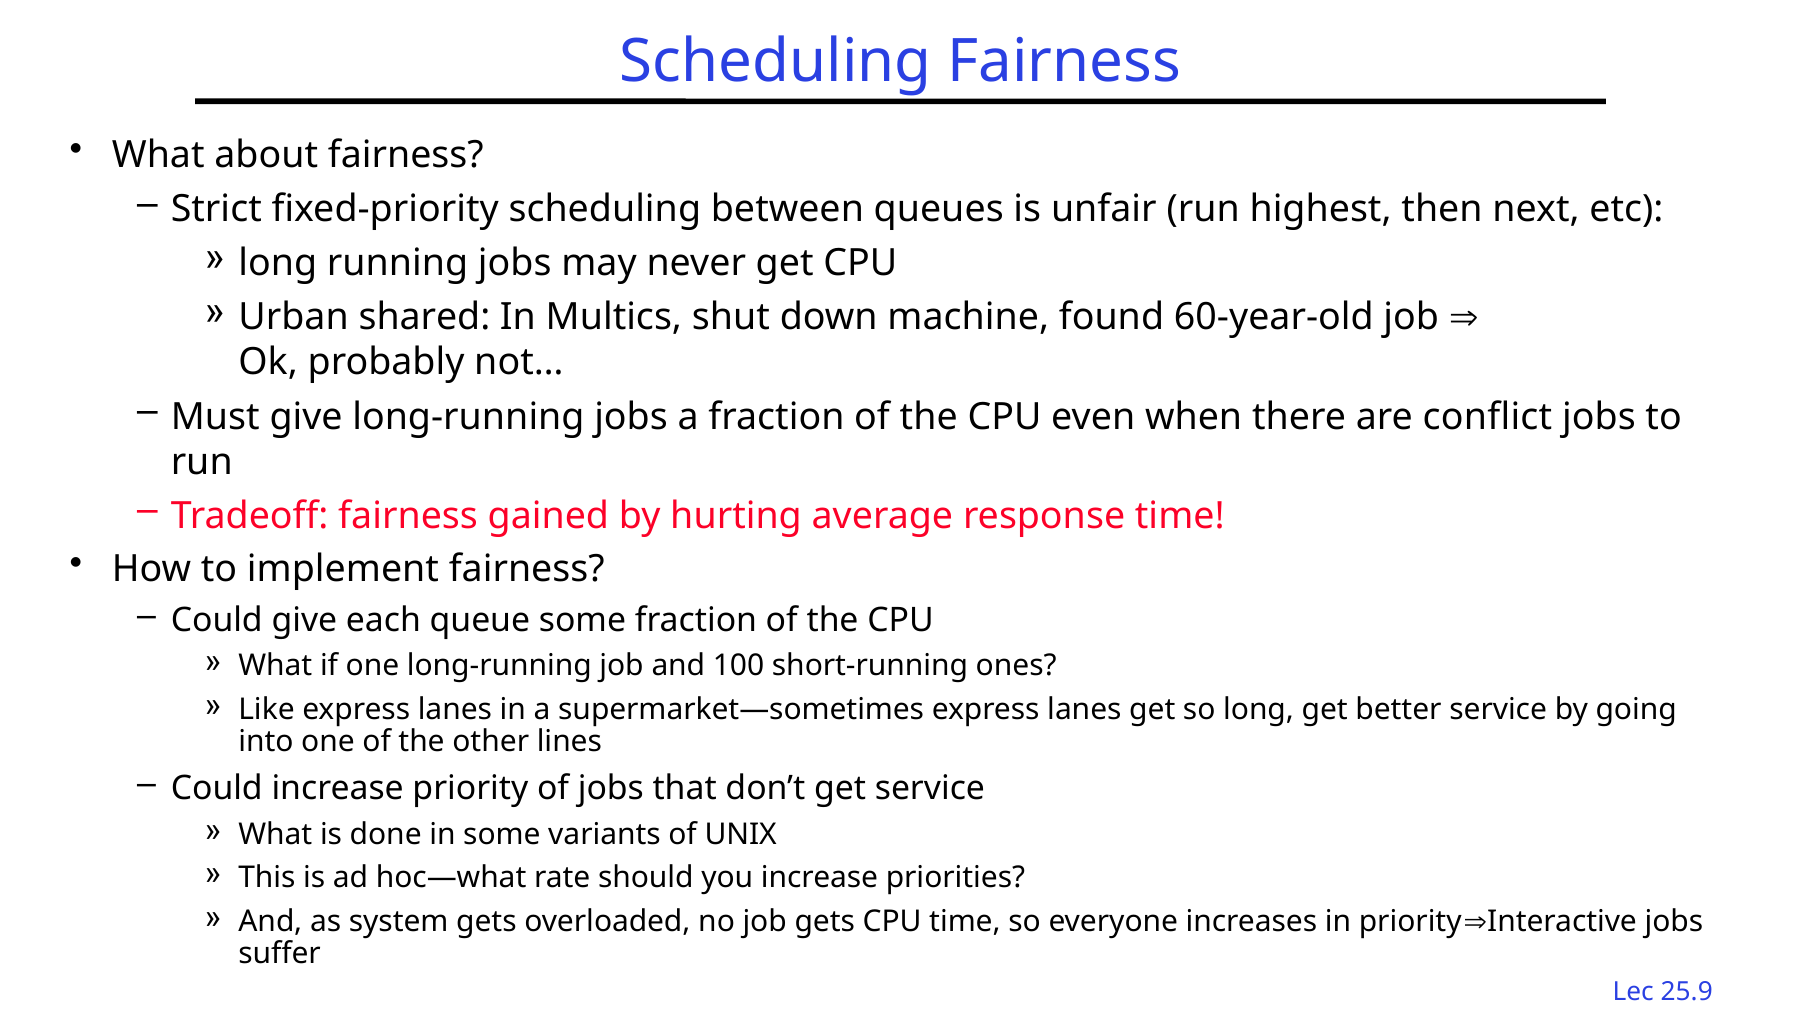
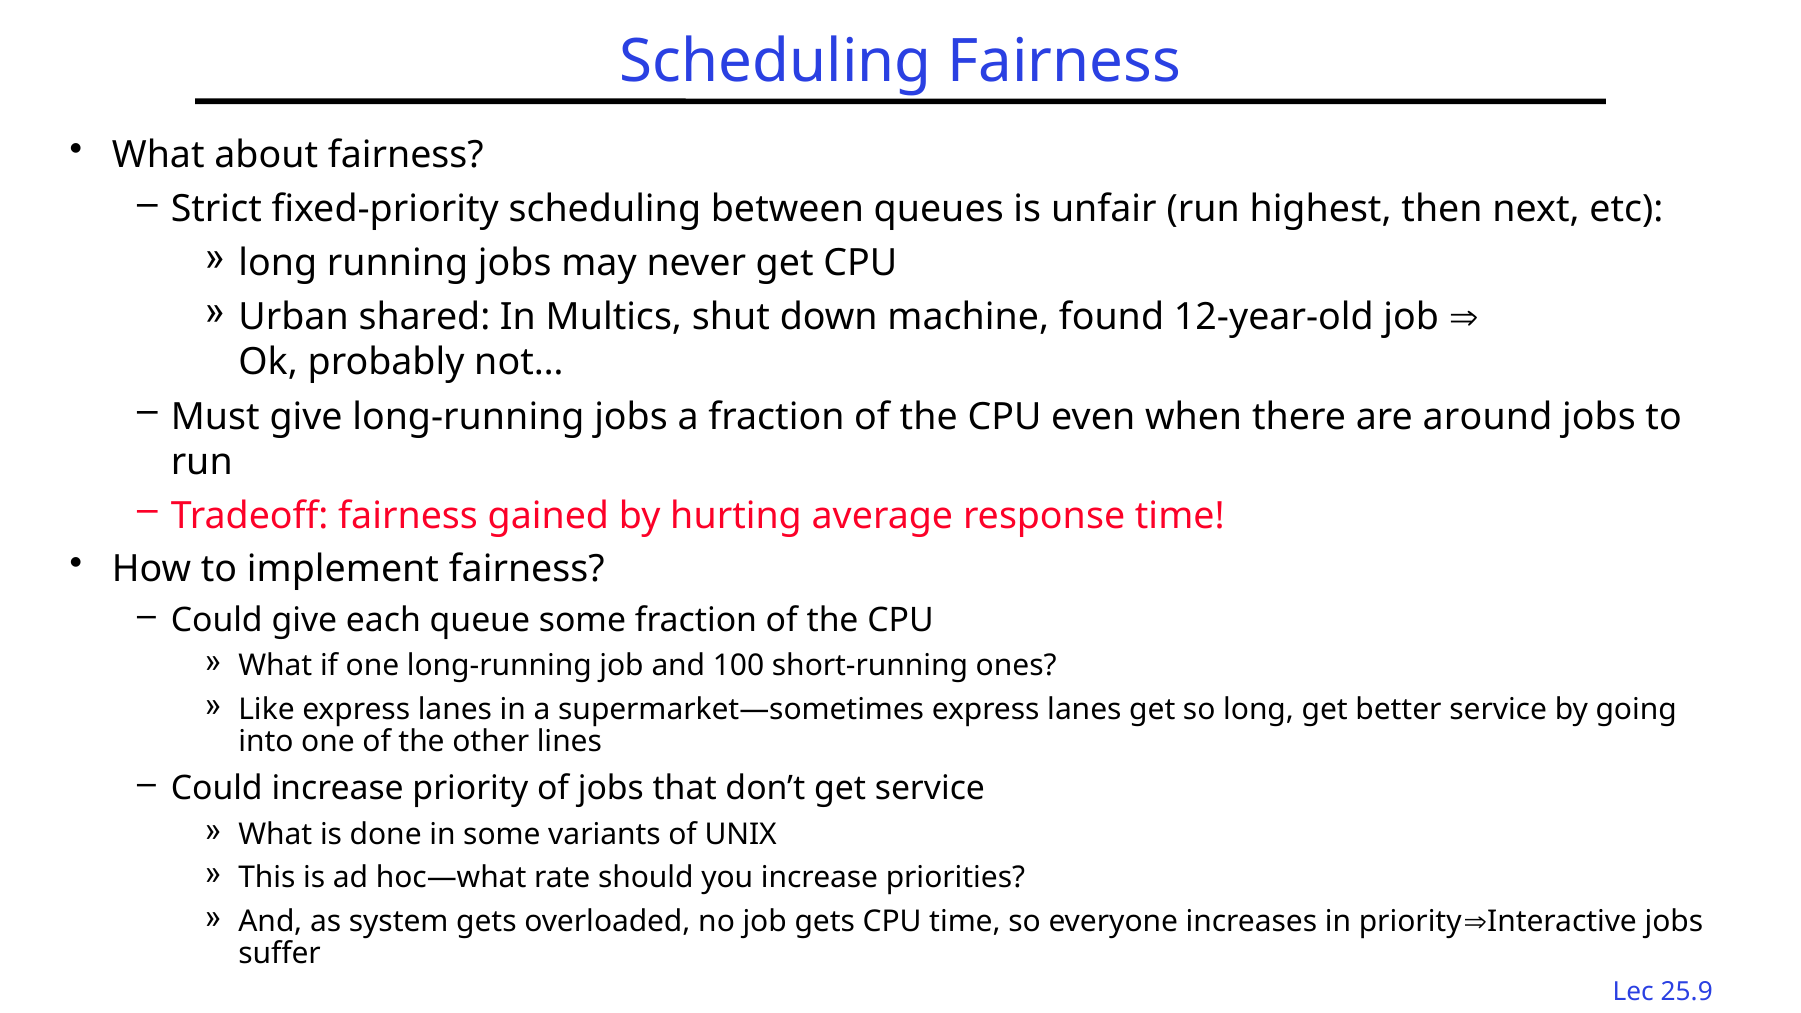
60-year-old: 60-year-old -> 12-year-old
conflict: conflict -> around
